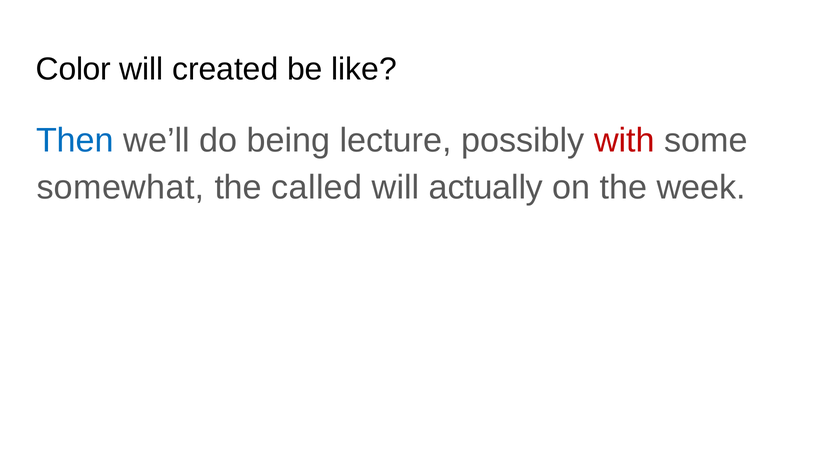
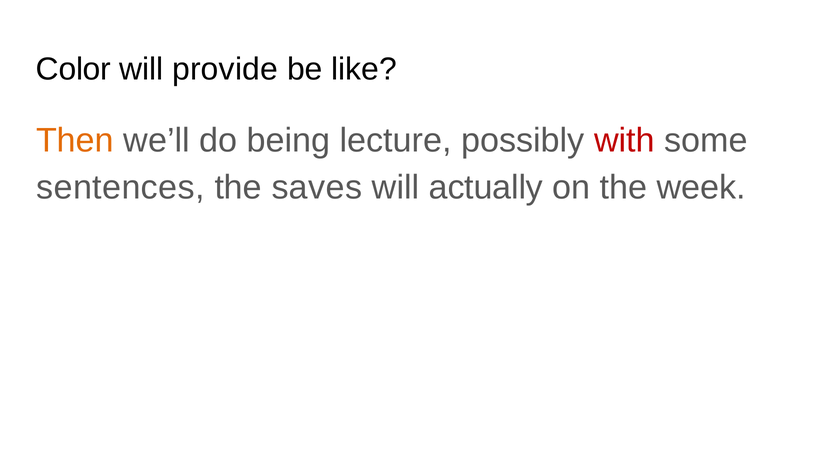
created: created -> provide
Then colour: blue -> orange
somewhat: somewhat -> sentences
called: called -> saves
